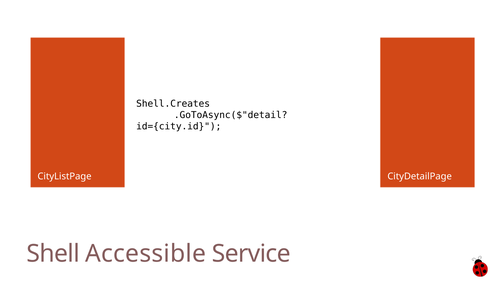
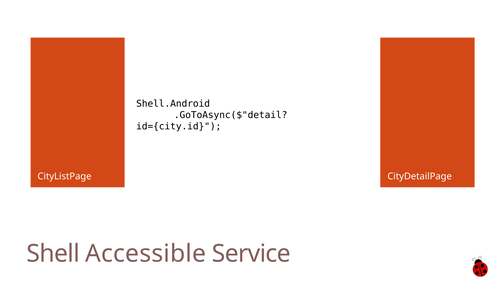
Shell.Creates: Shell.Creates -> Shell.Android
